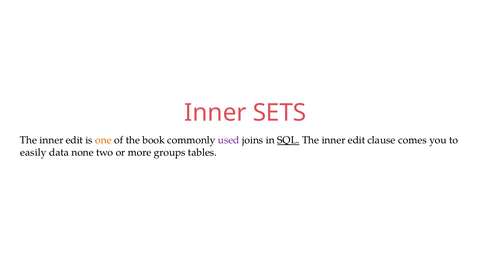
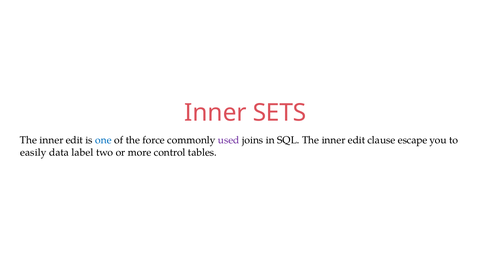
one colour: orange -> blue
book: book -> force
SQL underline: present -> none
comes: comes -> escape
none: none -> label
groups: groups -> control
